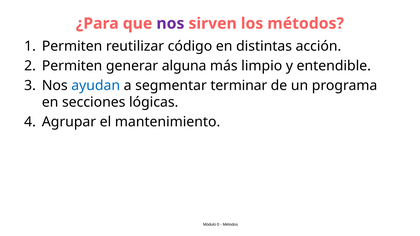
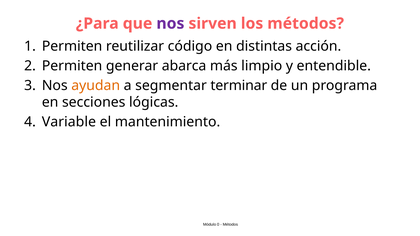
alguna: alguna -> abarca
ayudan colour: blue -> orange
Agrupar: Agrupar -> Variable
